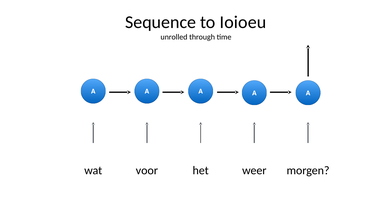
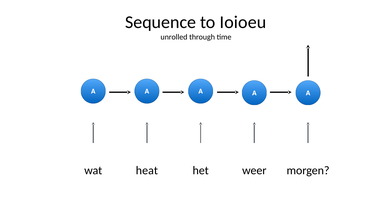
voor: voor -> heat
